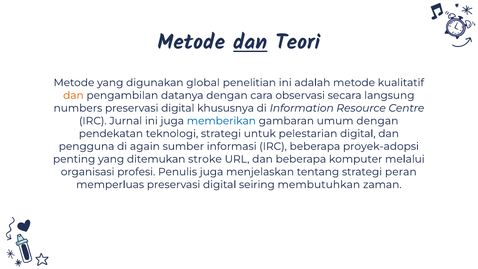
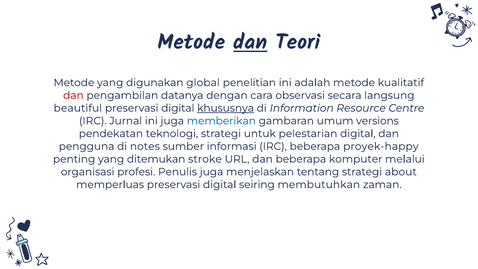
dan at (73, 95) colour: orange -> red
numbers: numbers -> beautiful
khususnya underline: none -> present
umum dengan: dengan -> versions
again: again -> notes
proyek-adopsi: proyek-adopsi -> proyek-happy
peran: peran -> about
